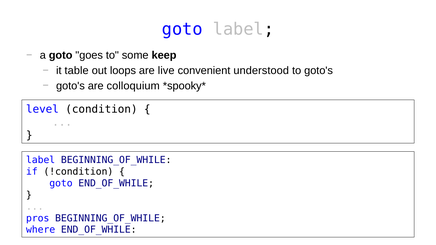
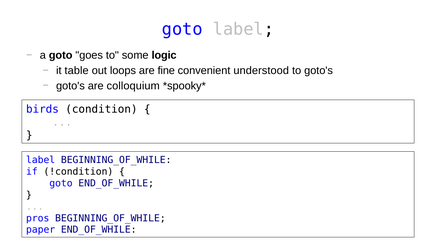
keep: keep -> logic
live: live -> fine
level: level -> birds
where: where -> paper
